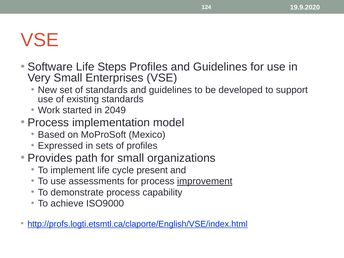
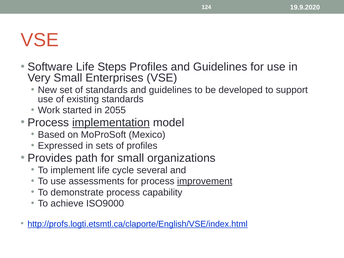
2049: 2049 -> 2055
implementation underline: none -> present
present: present -> several
